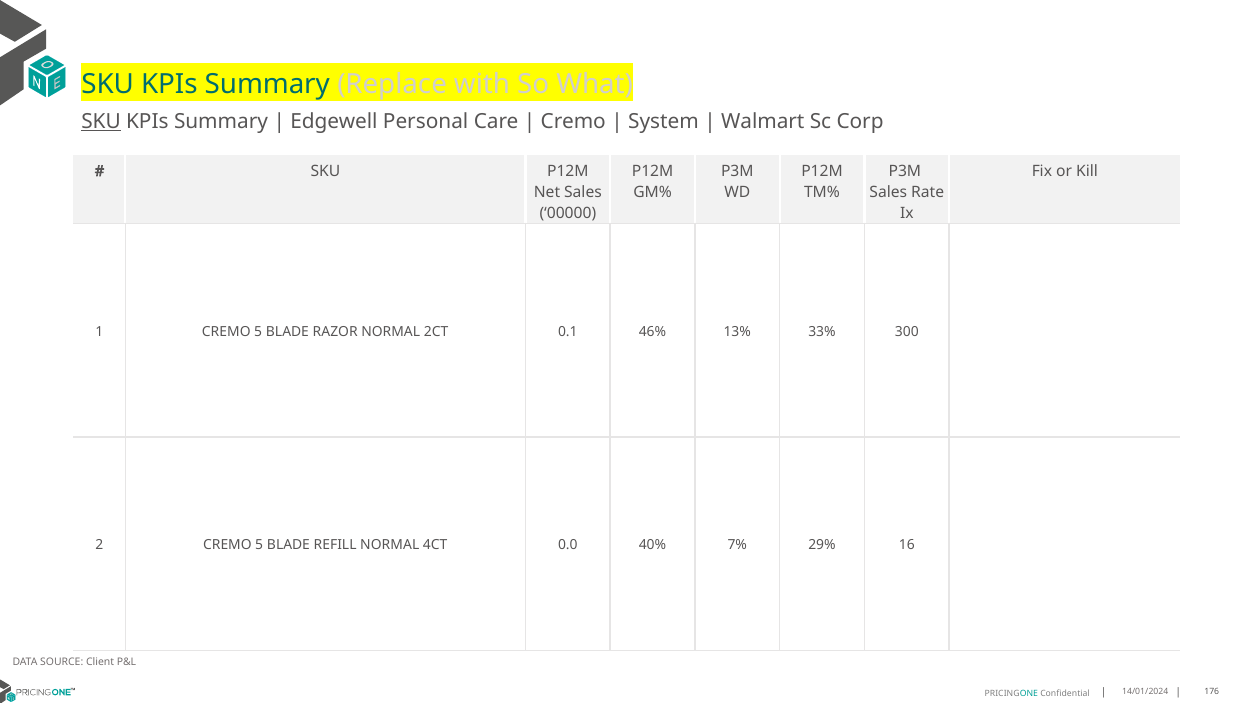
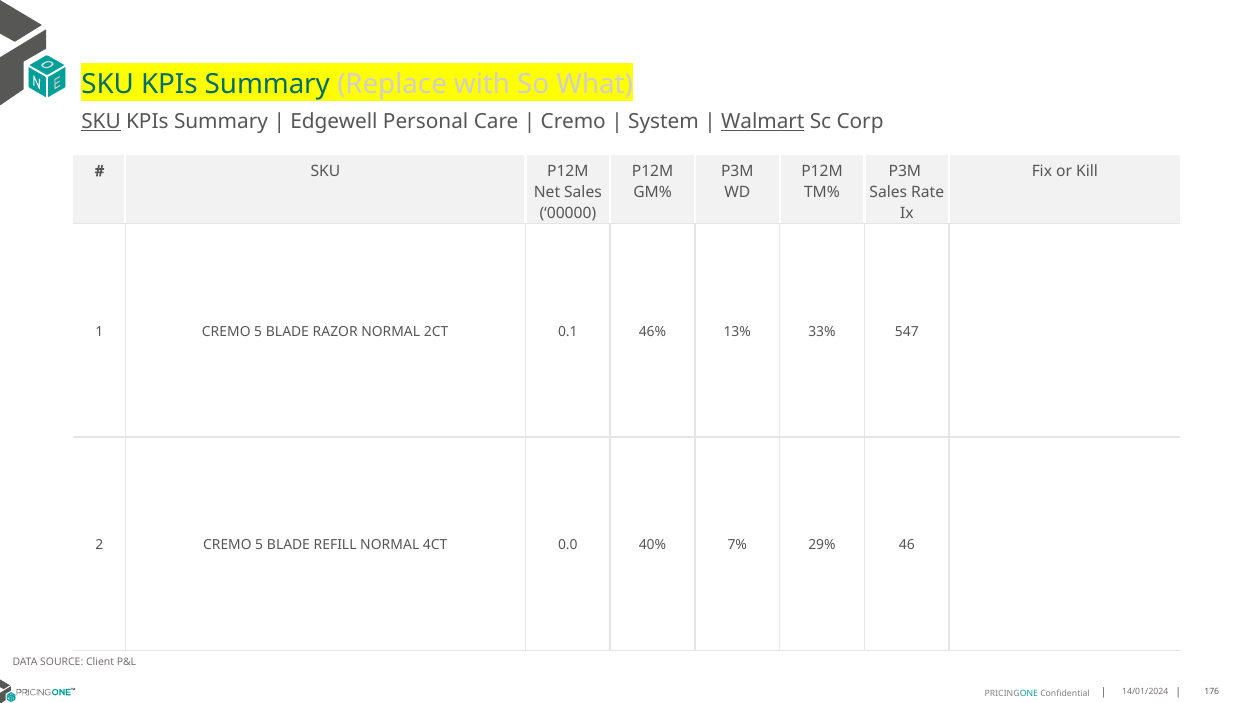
Walmart underline: none -> present
300: 300 -> 547
16: 16 -> 46
